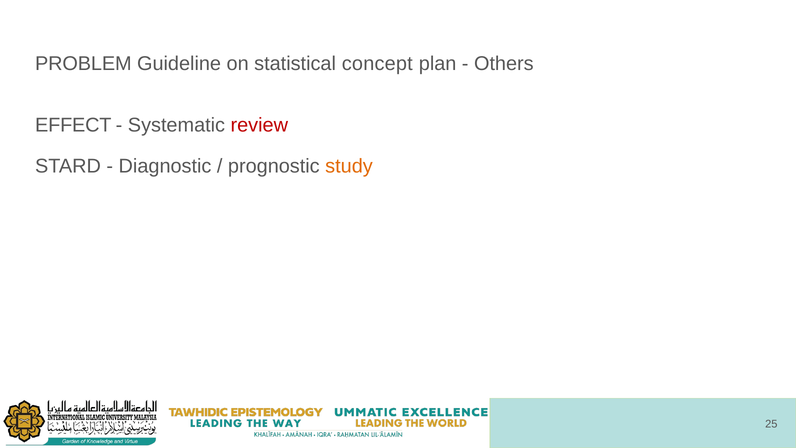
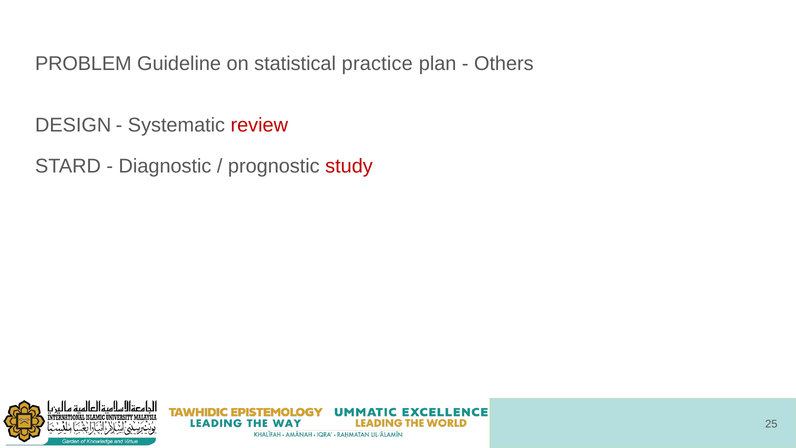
concept: concept -> practice
EFFECT: EFFECT -> DESIGN
study colour: orange -> red
